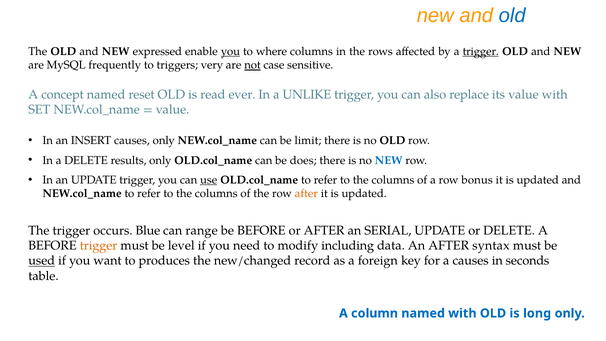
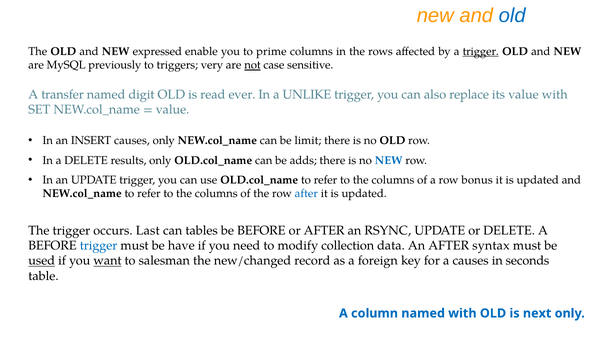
you at (230, 51) underline: present -> none
where: where -> prime
frequently: frequently -> previously
concept: concept -> transfer
reset: reset -> digit
does: does -> adds
use underline: present -> none
after at (306, 194) colour: orange -> blue
Blue: Blue -> Last
range: range -> tables
SERIAL: SERIAL -> RSYNC
trigger at (99, 246) colour: orange -> blue
level: level -> have
including: including -> collection
want underline: none -> present
produces: produces -> salesman
long: long -> next
